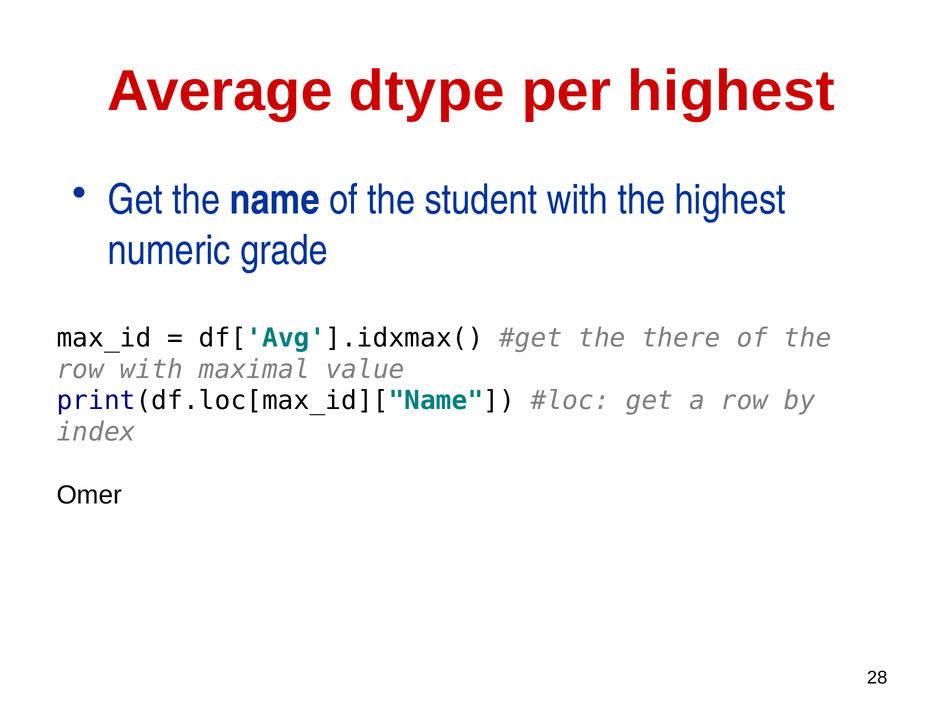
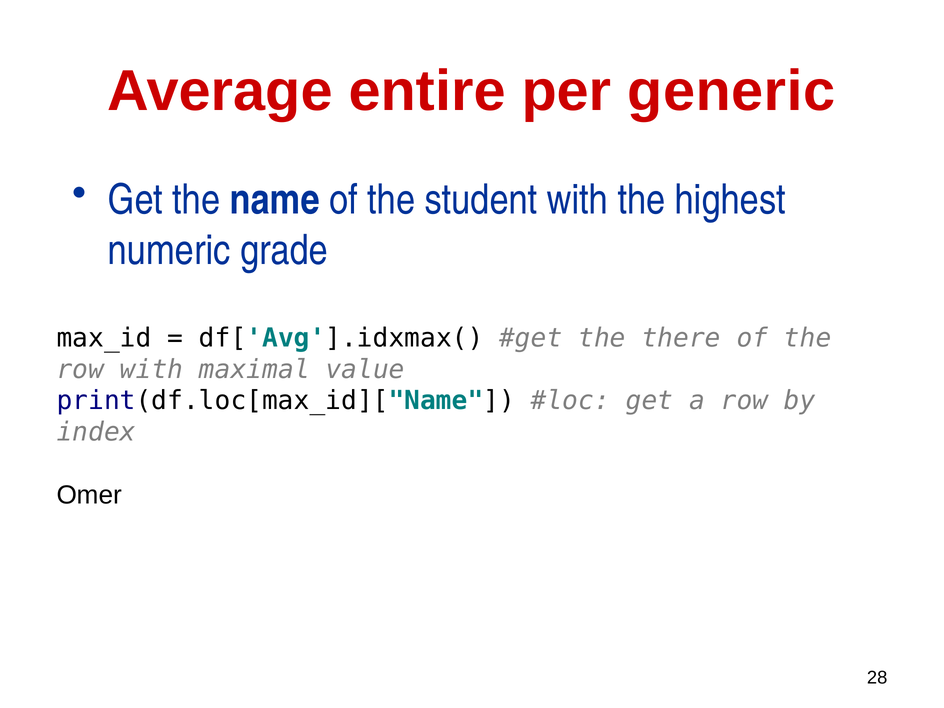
dtype: dtype -> entire
per highest: highest -> generic
